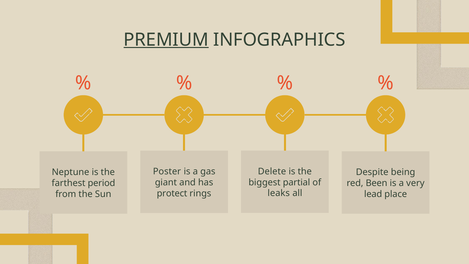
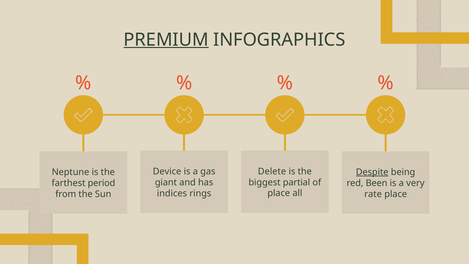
Poster: Poster -> Device
Despite underline: none -> present
leaks at (279, 193): leaks -> place
protect: protect -> indices
lead: lead -> rate
